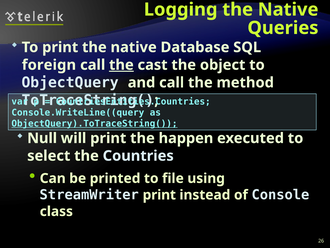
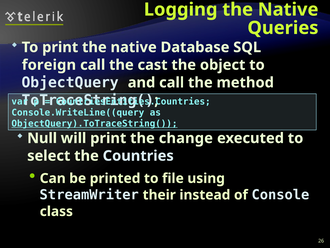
the at (121, 65) underline: present -> none
happen: happen -> change
StreamWriter print: print -> their
